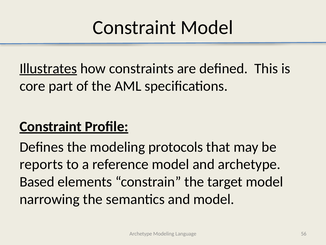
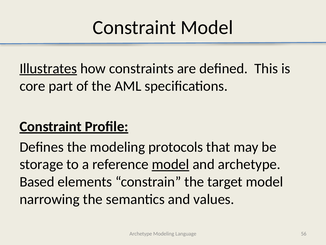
reports: reports -> storage
model at (171, 164) underline: none -> present
and model: model -> values
